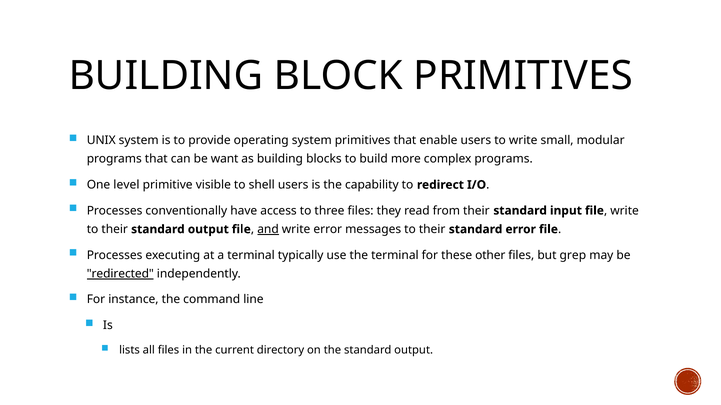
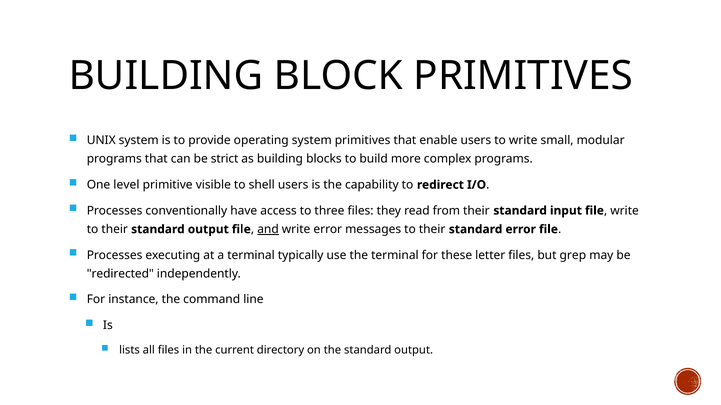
want: want -> strict
other: other -> letter
redirected underline: present -> none
